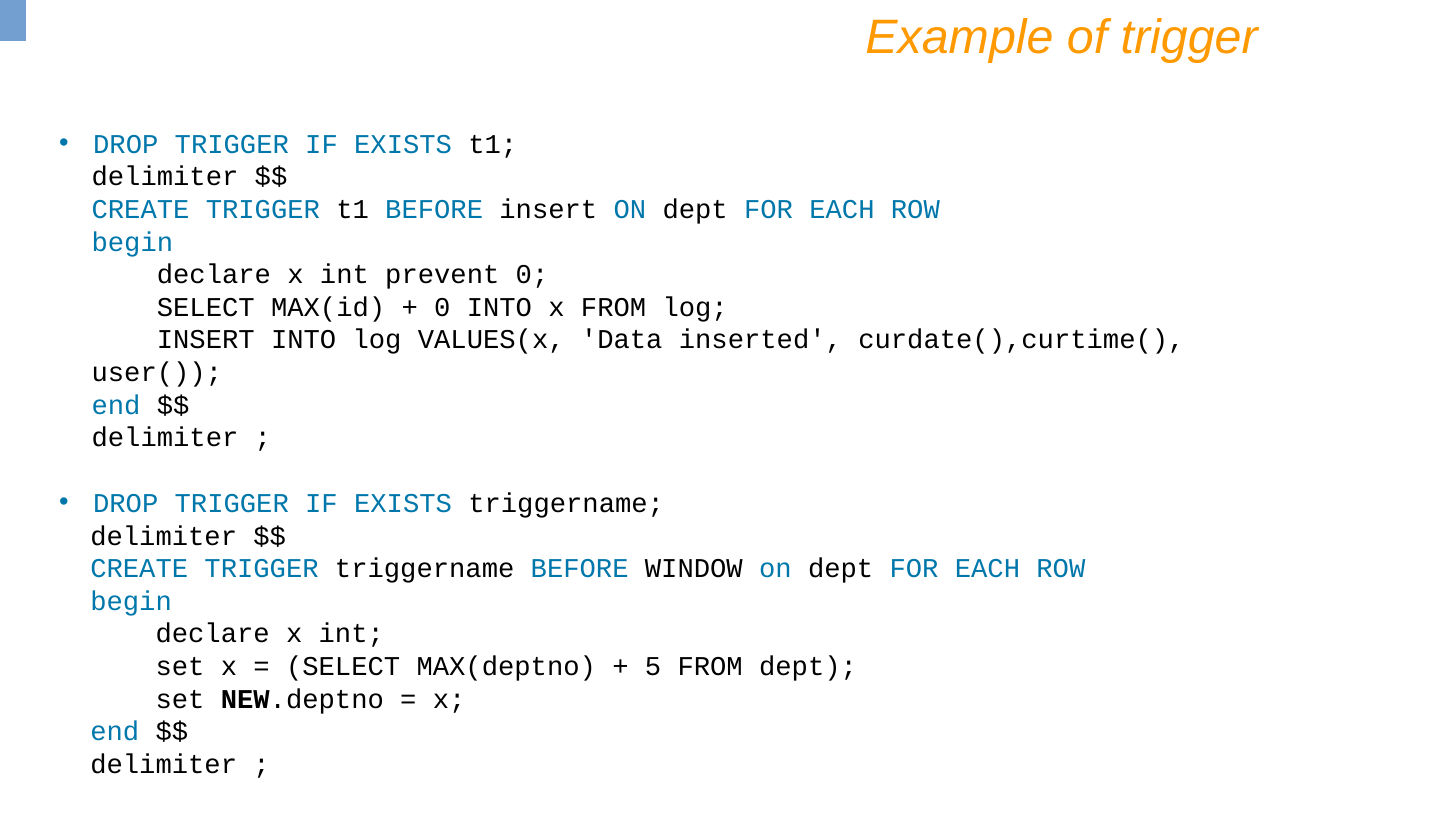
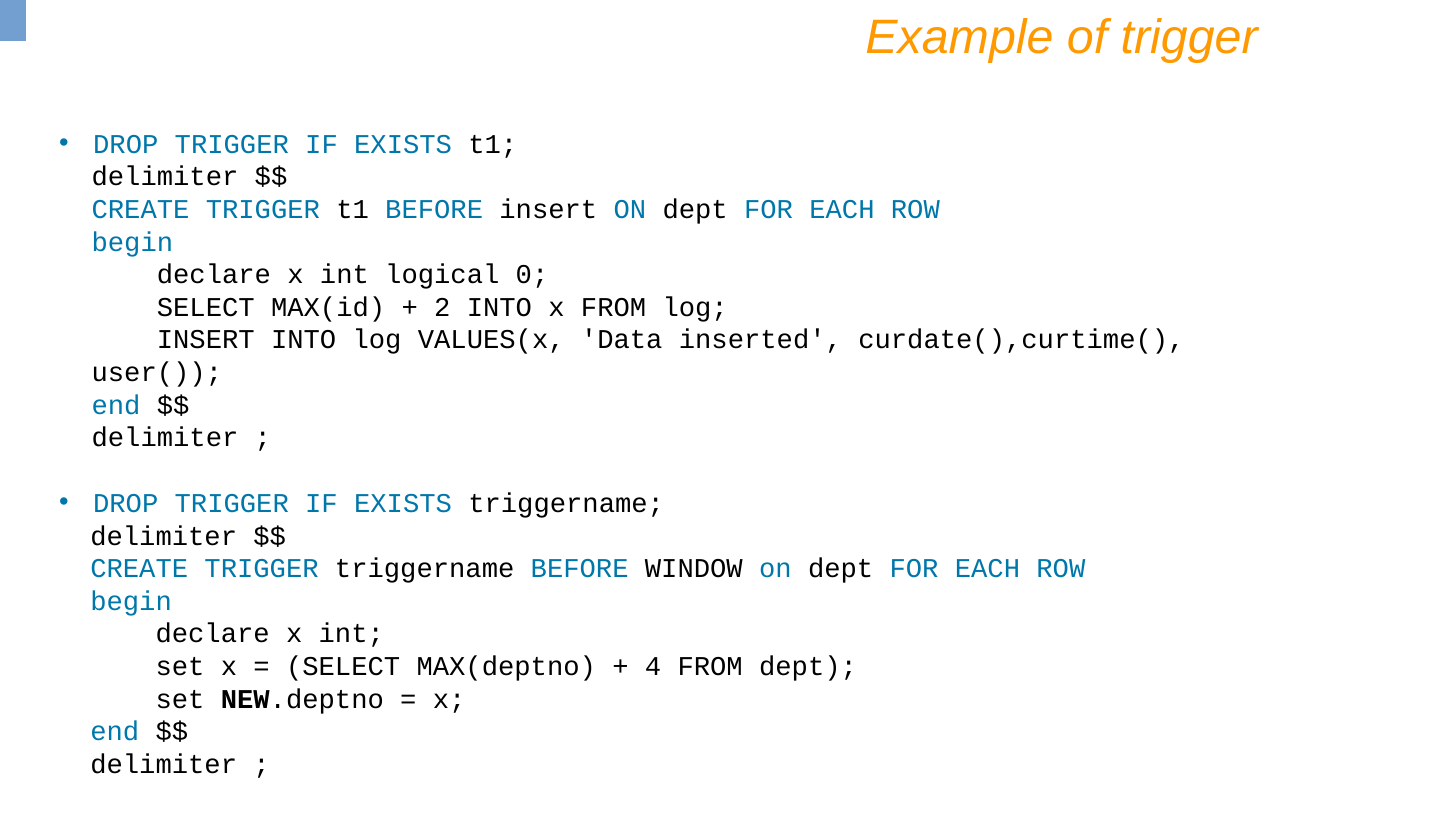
prevent: prevent -> logical
0 at (442, 308): 0 -> 2
5: 5 -> 4
